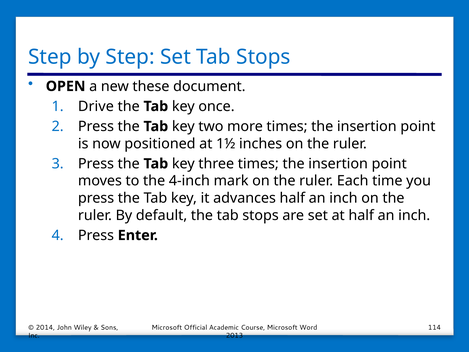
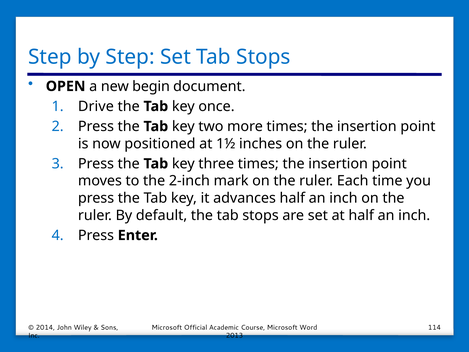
these: these -> begin
4-inch: 4-inch -> 2-inch
